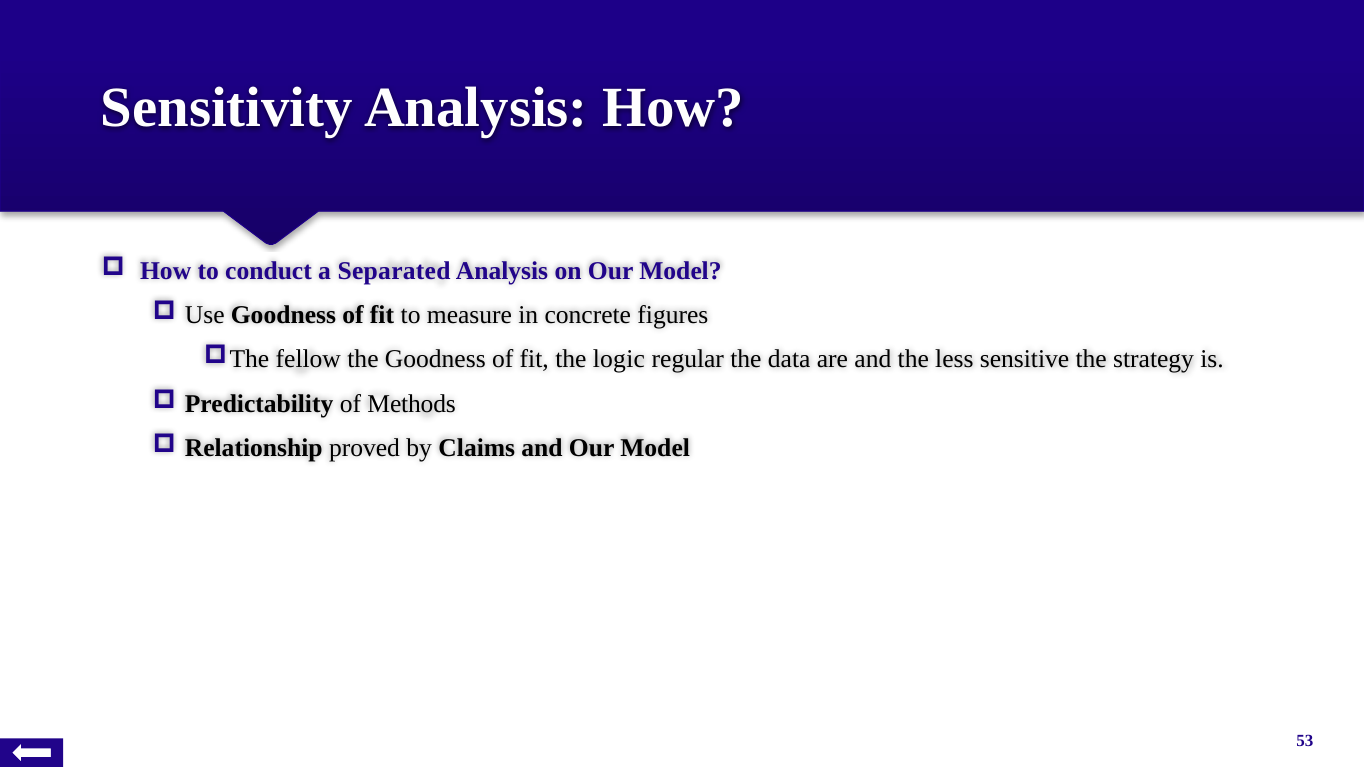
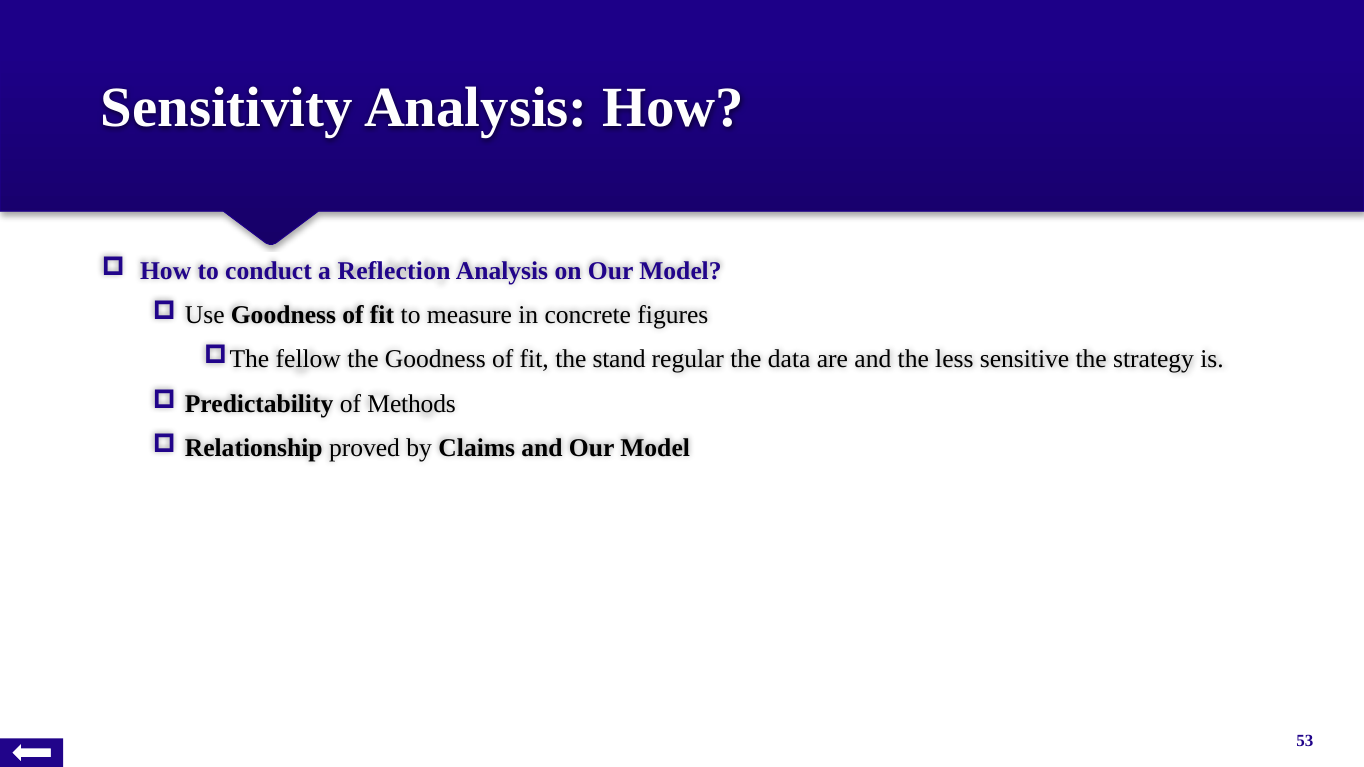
Separated: Separated -> Reflection
logic: logic -> stand
